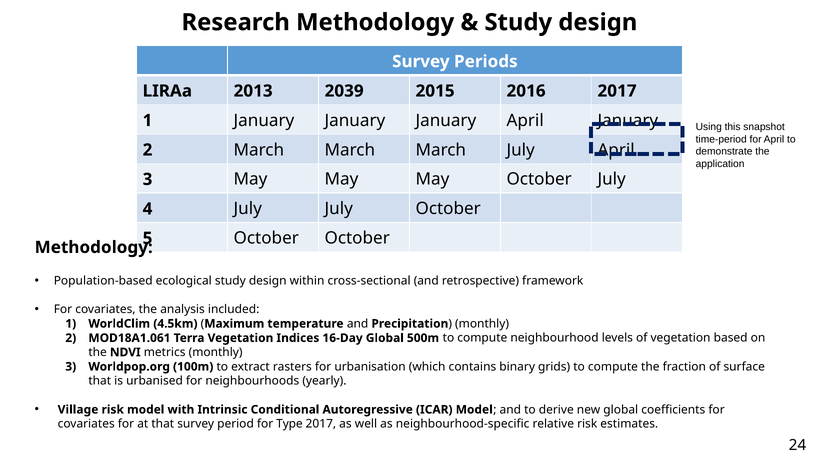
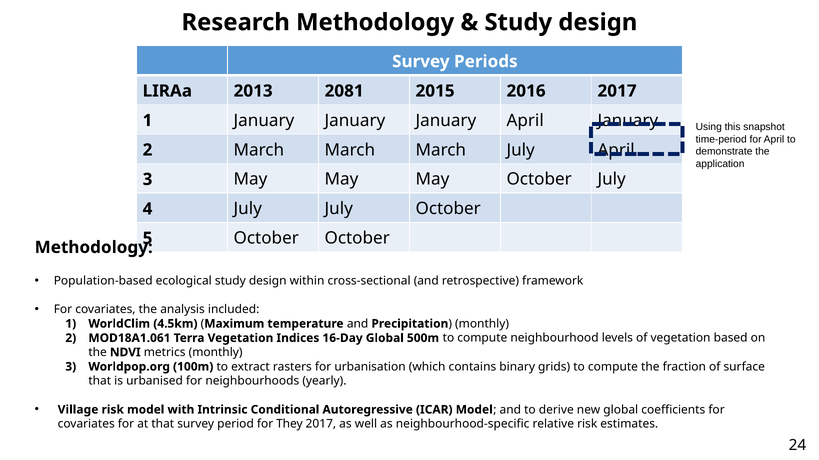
2039: 2039 -> 2081
Type: Type -> They
